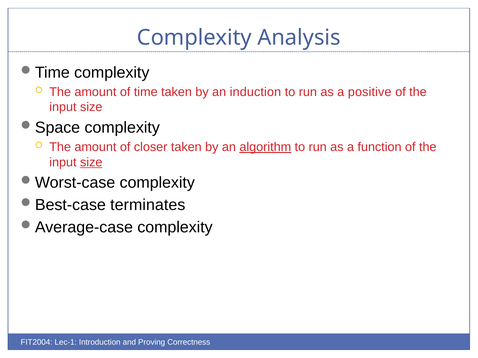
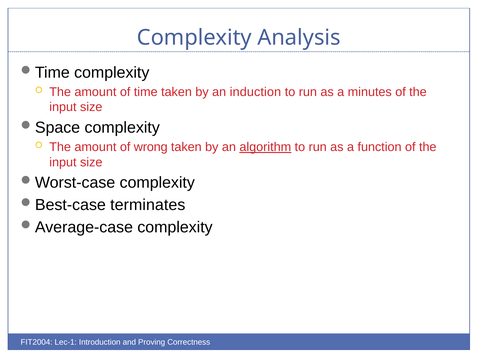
positive: positive -> minutes
closer: closer -> wrong
size at (91, 162) underline: present -> none
